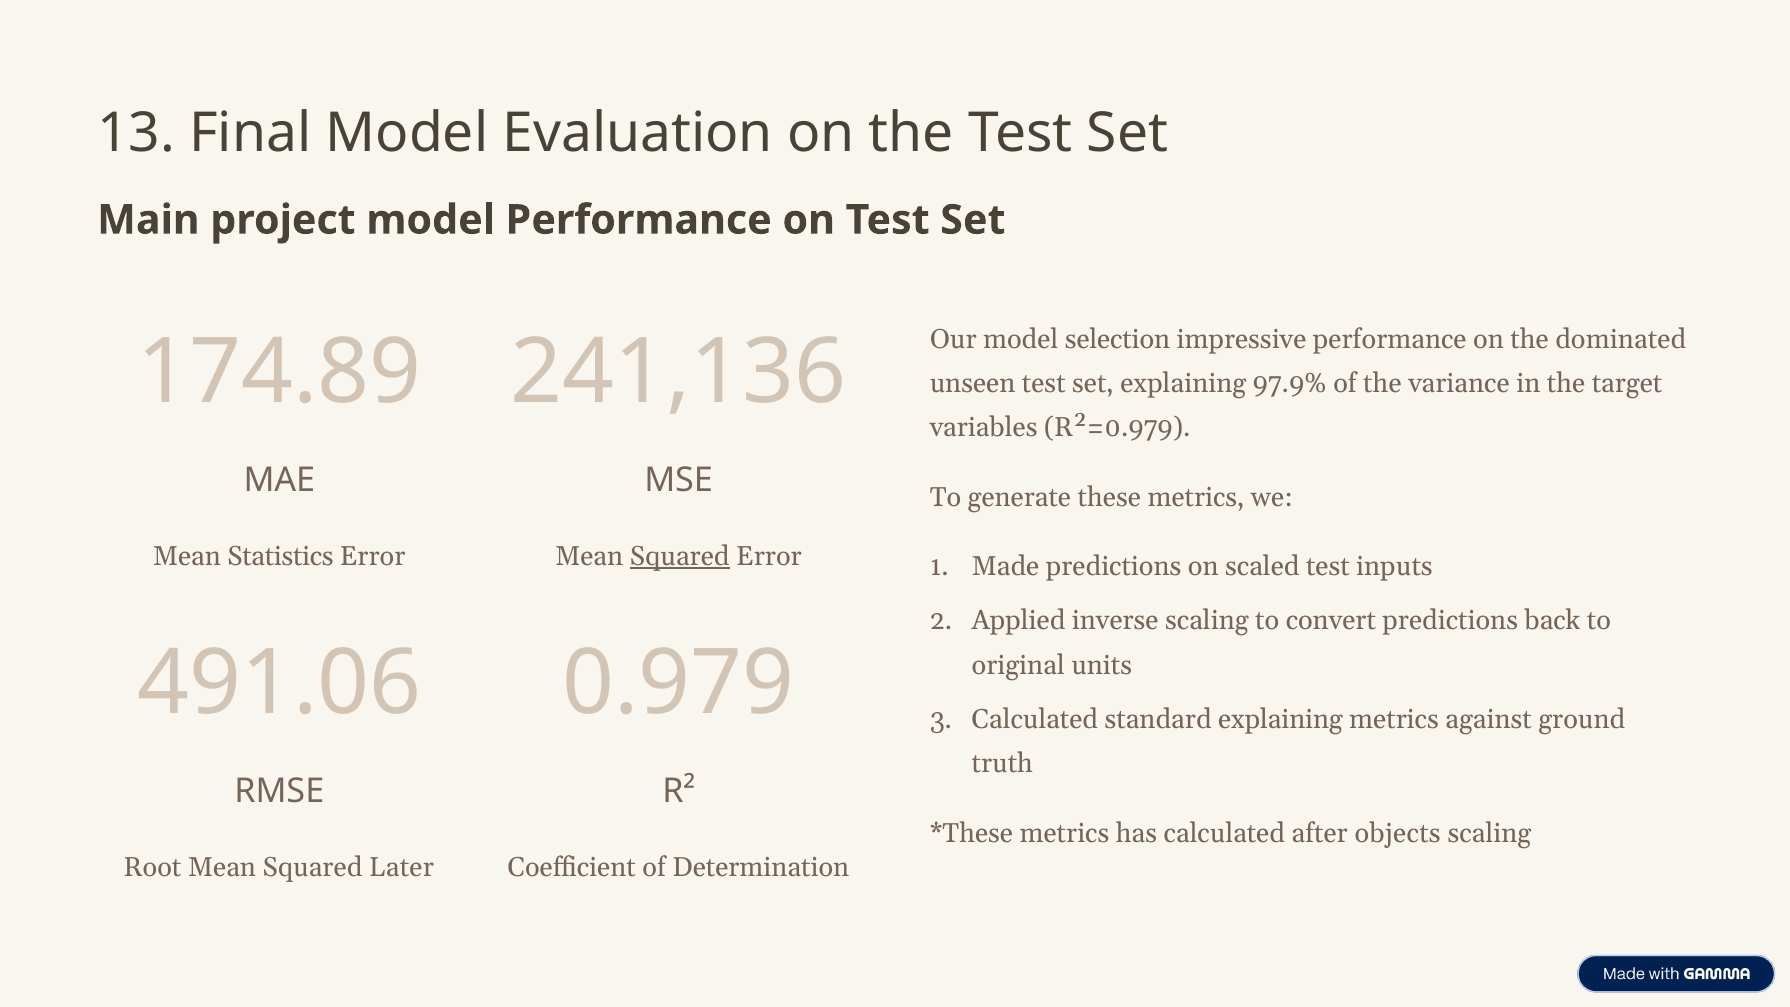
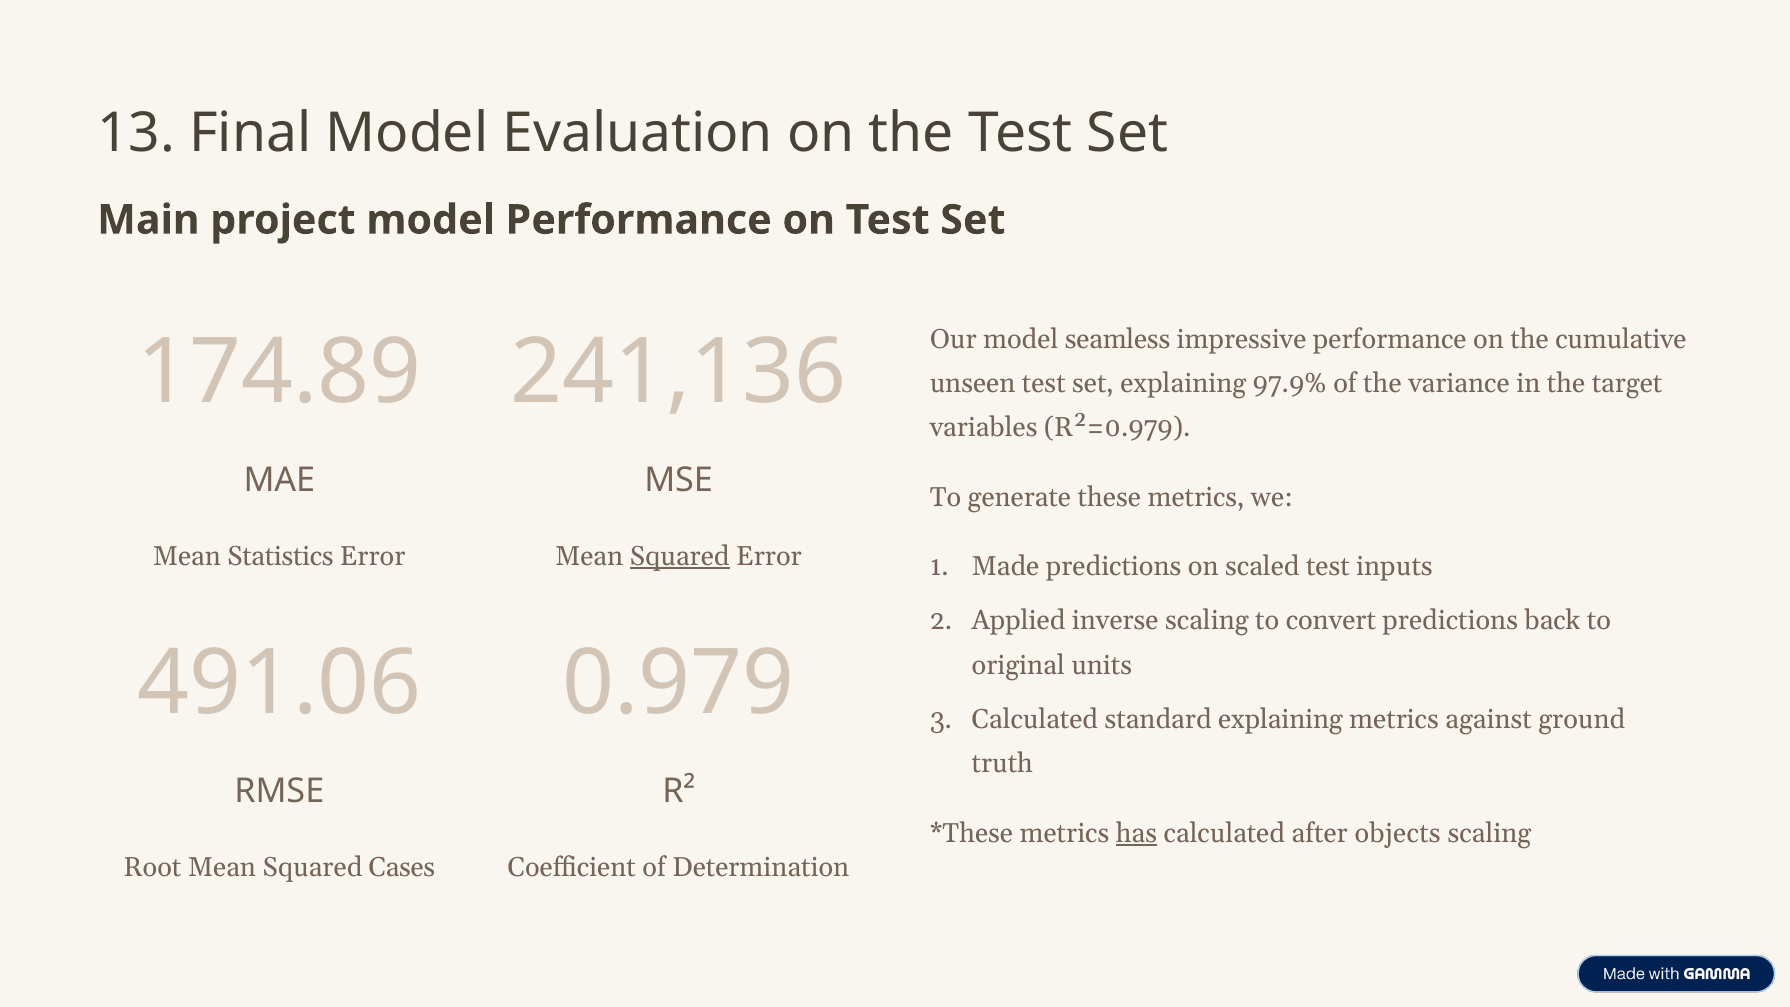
selection: selection -> seamless
dominated: dominated -> cumulative
has underline: none -> present
Later: Later -> Cases
